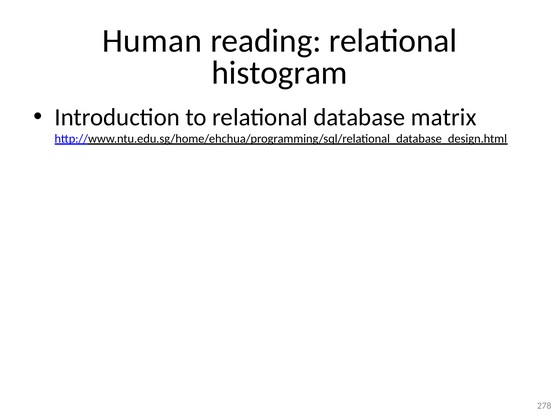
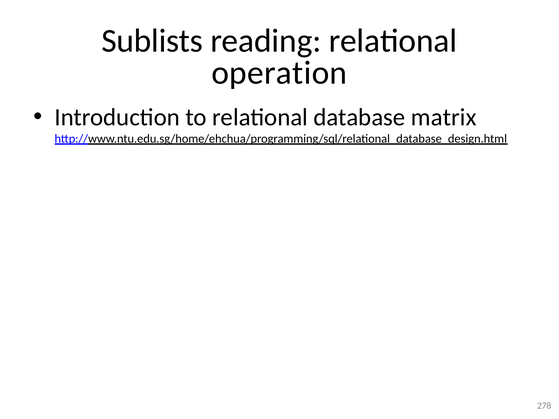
Human: Human -> Sublists
histogram: histogram -> operation
